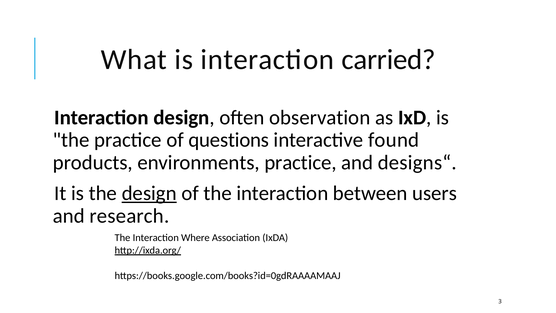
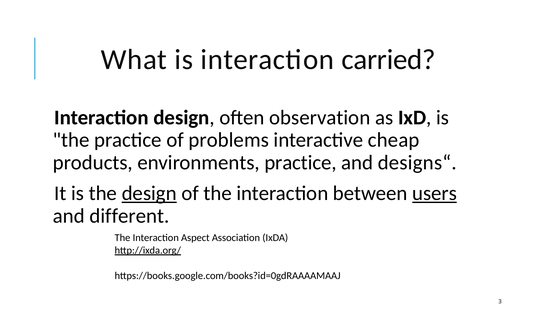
questions: questions -> problems
found: found -> cheap
users underline: none -> present
research: research -> different
Where: Where -> Aspect
